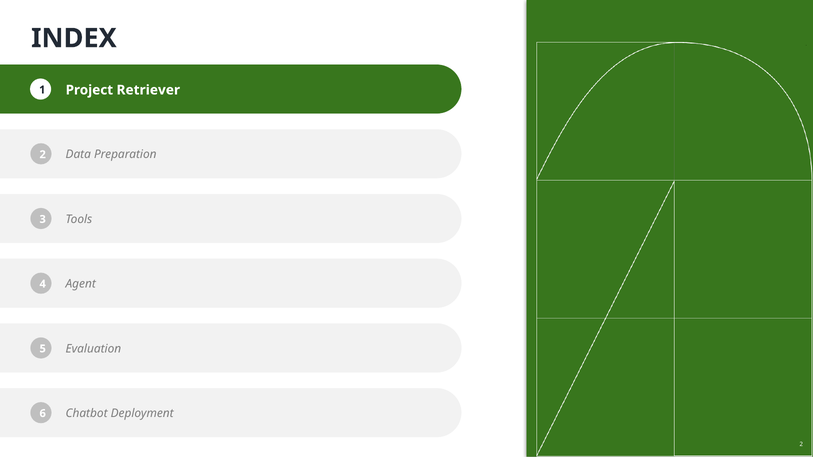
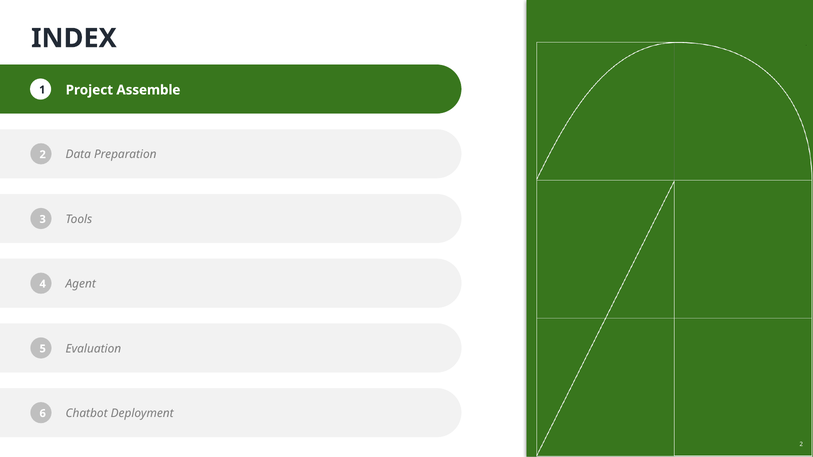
Retriever: Retriever -> Assemble
